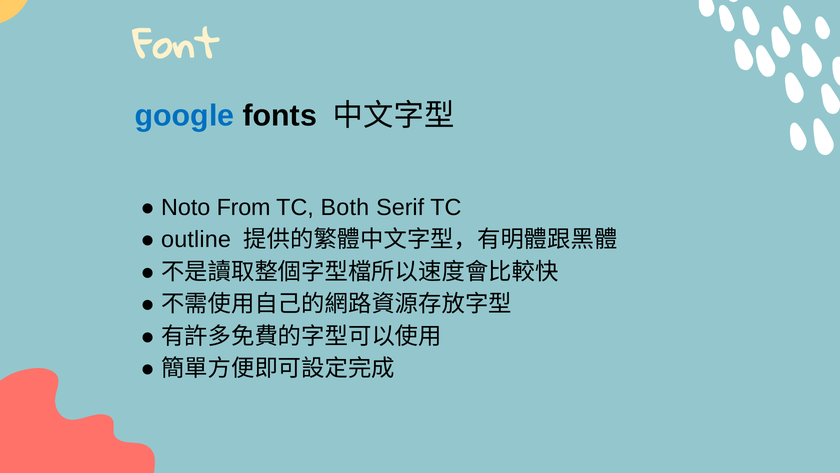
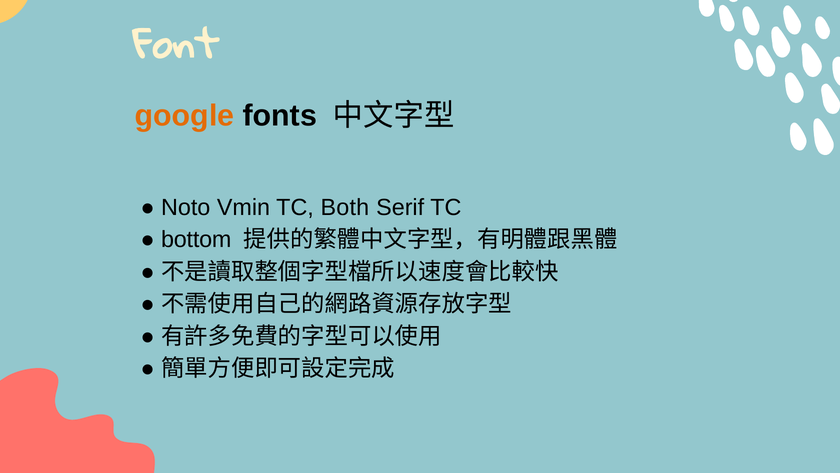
google colour: blue -> orange
From: From -> Vmin
outline: outline -> bottom
